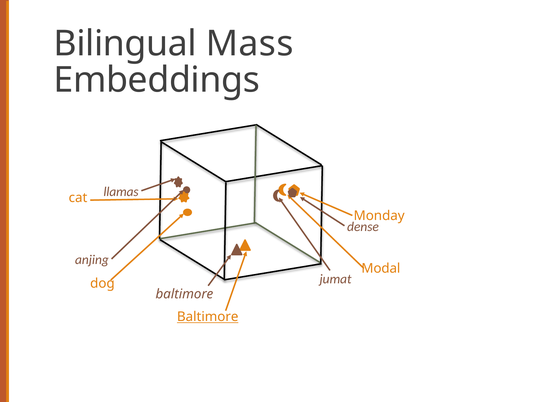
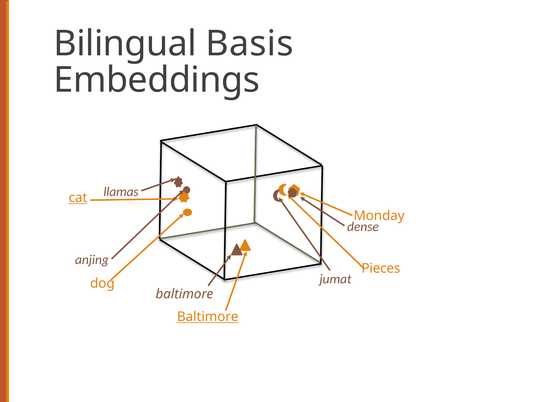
Mass: Mass -> Basis
cat underline: none -> present
Modal: Modal -> Pieces
